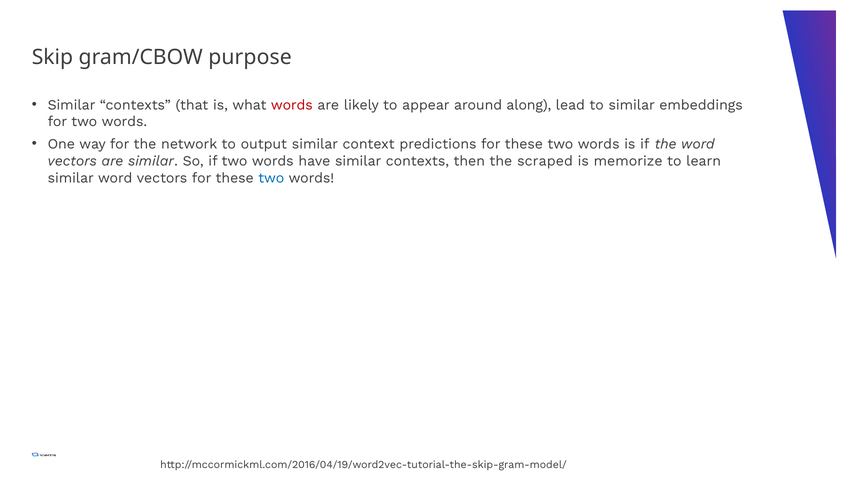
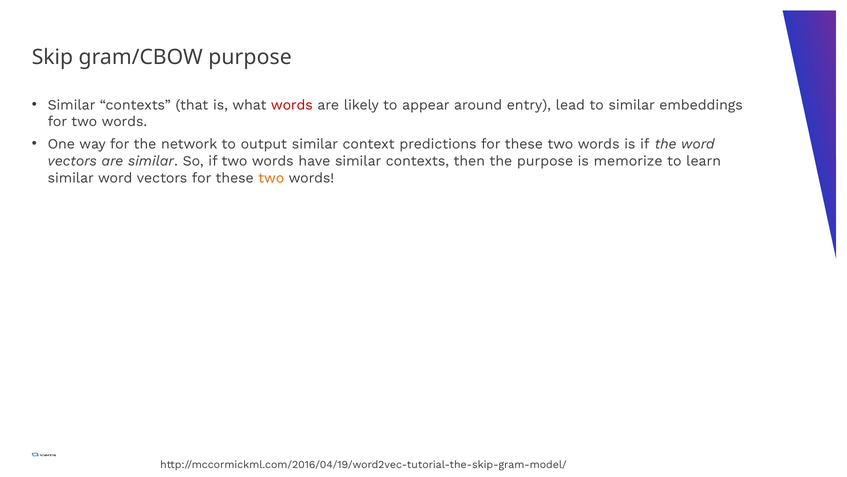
along: along -> entry
the scraped: scraped -> purpose
two at (271, 178) colour: blue -> orange
